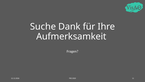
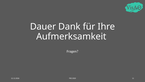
Suche: Suche -> Dauer
